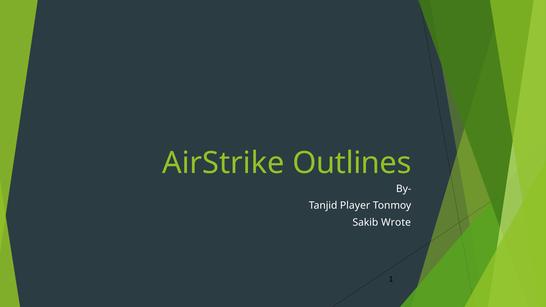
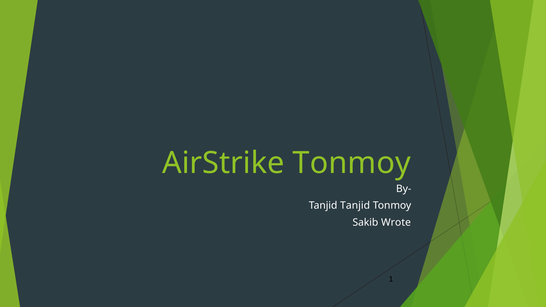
AirStrike Outlines: Outlines -> Tonmoy
Tanjid Player: Player -> Tanjid
